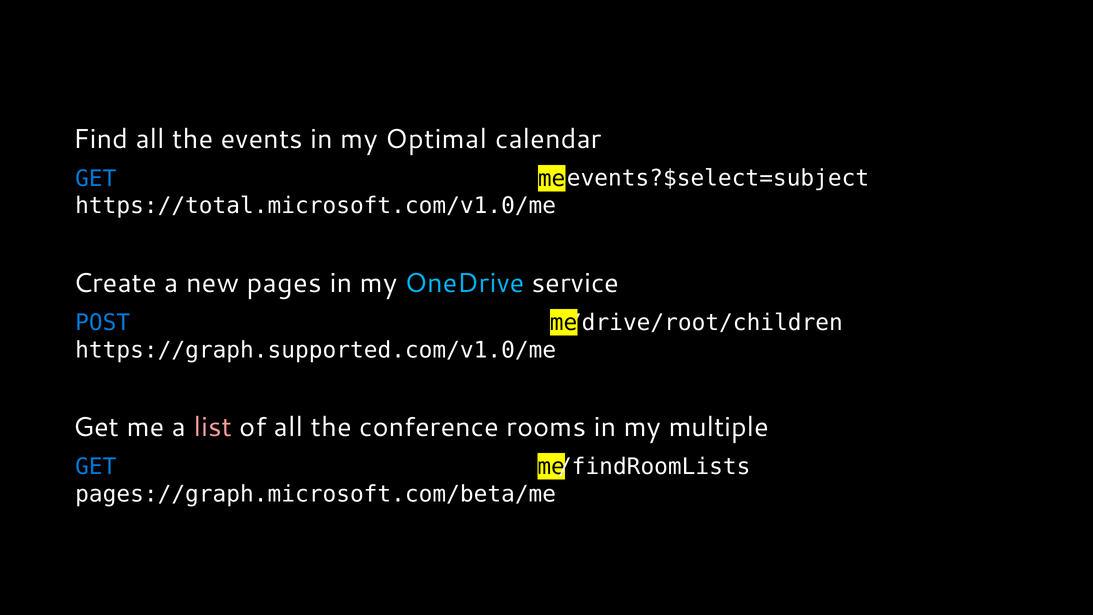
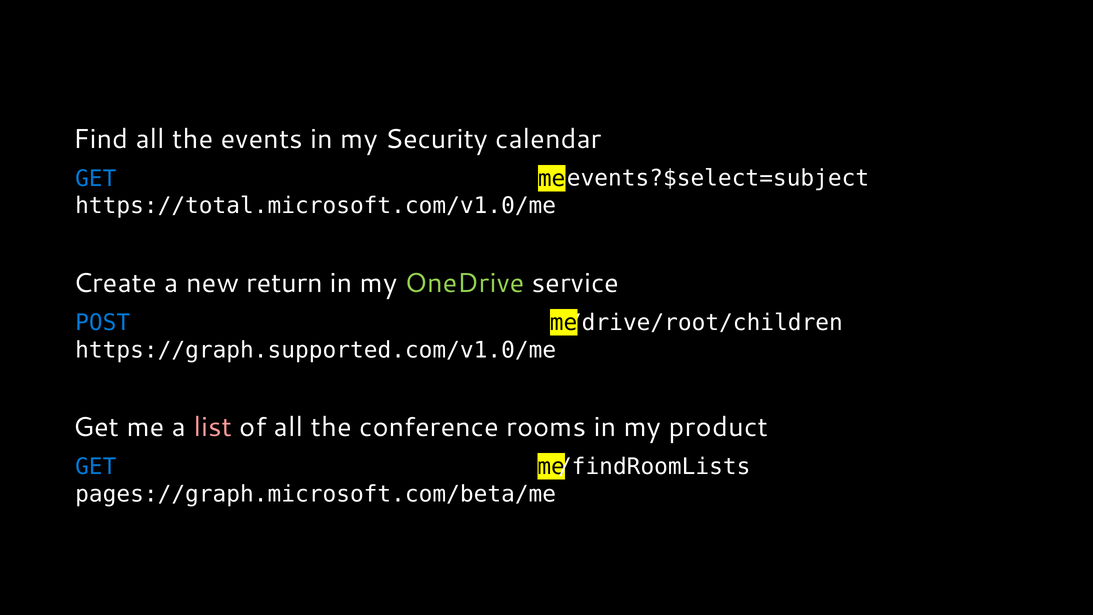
Optimal: Optimal -> Security
pages: pages -> return
OneDrive colour: light blue -> light green
multiple: multiple -> product
